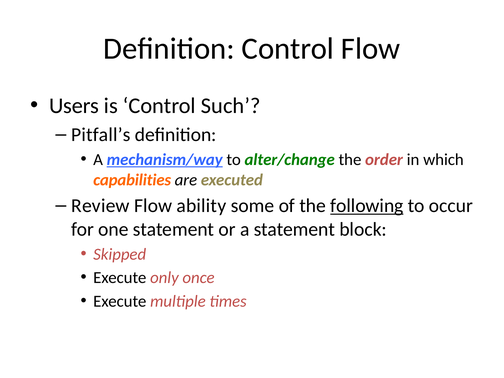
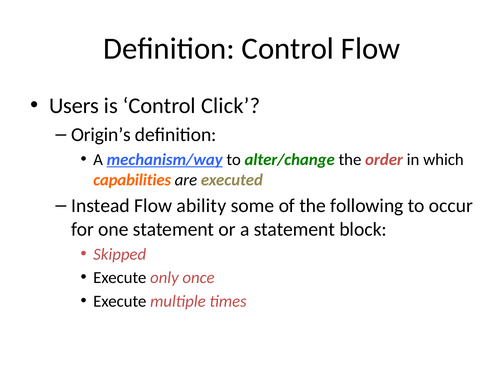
Such: Such -> Click
Pitfall’s: Pitfall’s -> Origin’s
Review: Review -> Instead
following underline: present -> none
